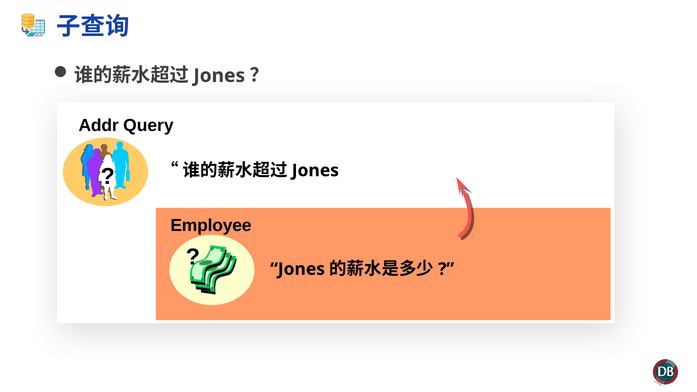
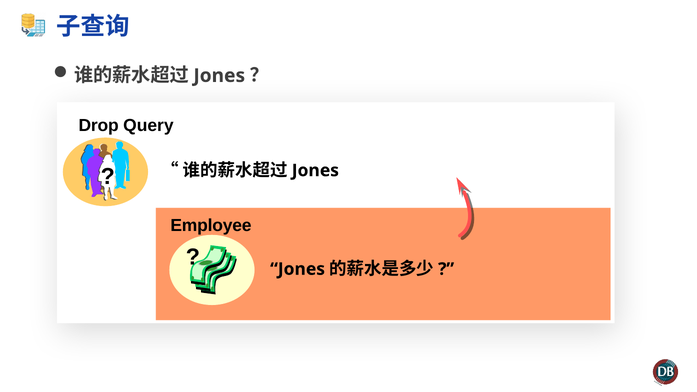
Addr: Addr -> Drop
